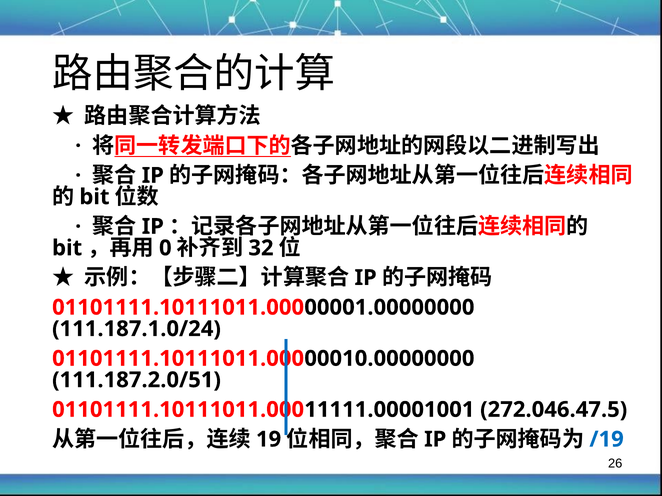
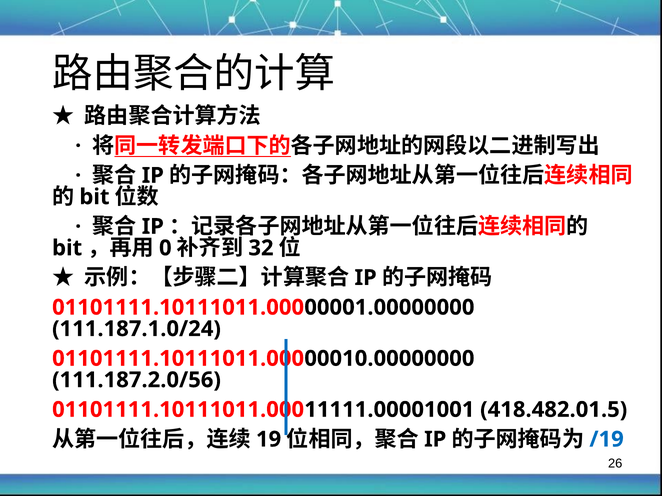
111.187.2.0/51: 111.187.2.0/51 -> 111.187.2.0/56
272.046.47.5: 272.046.47.5 -> 418.482.01.5
